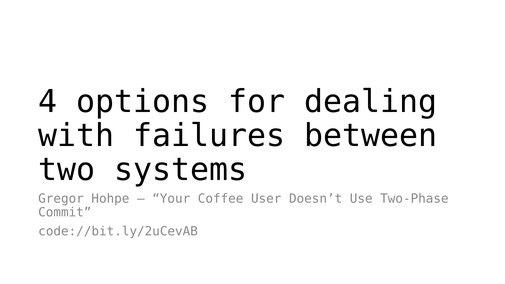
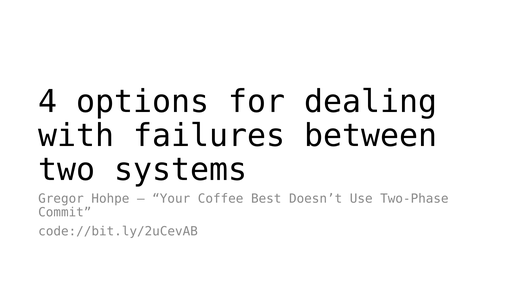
User: User -> Best
